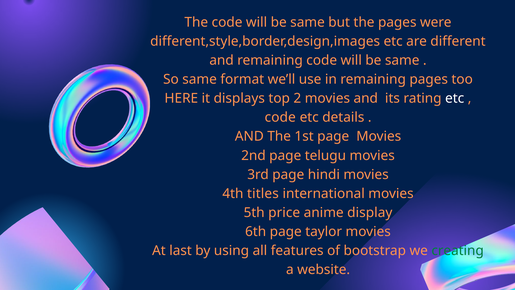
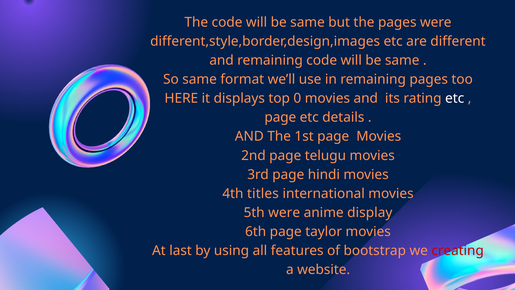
2: 2 -> 0
code at (280, 117): code -> page
5th price: price -> were
creating colour: green -> red
